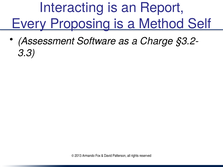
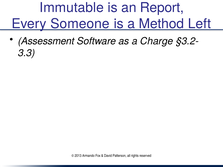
Interacting: Interacting -> Immutable
Proposing: Proposing -> Someone
Self: Self -> Left
